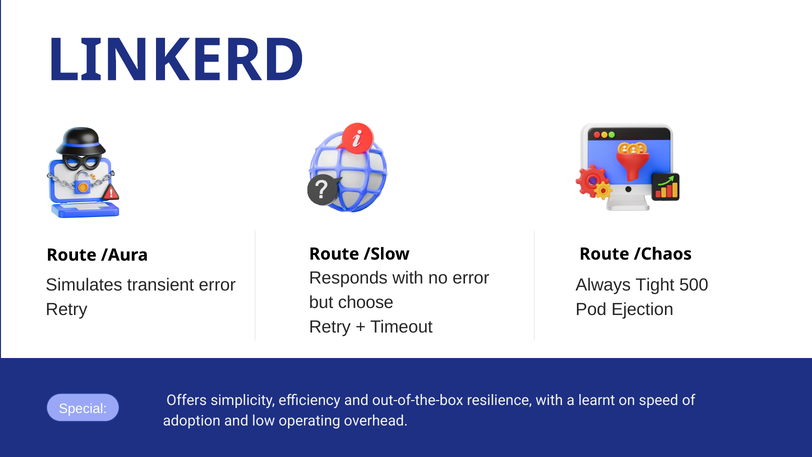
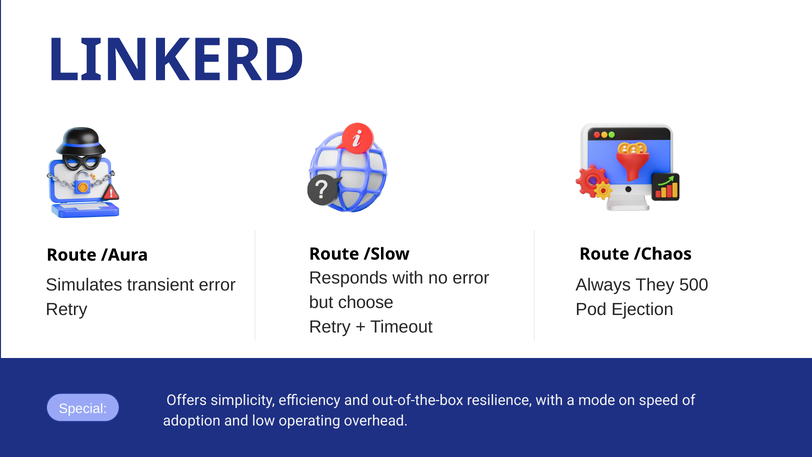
Tight: Tight -> They
learnt: learnt -> mode
